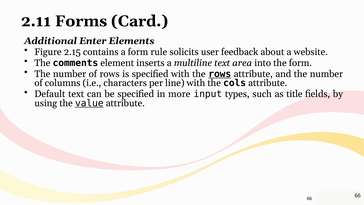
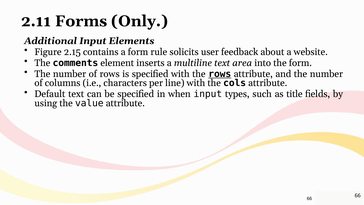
Card: Card -> Only
Additional Enter: Enter -> Input
more: more -> when
value underline: present -> none
